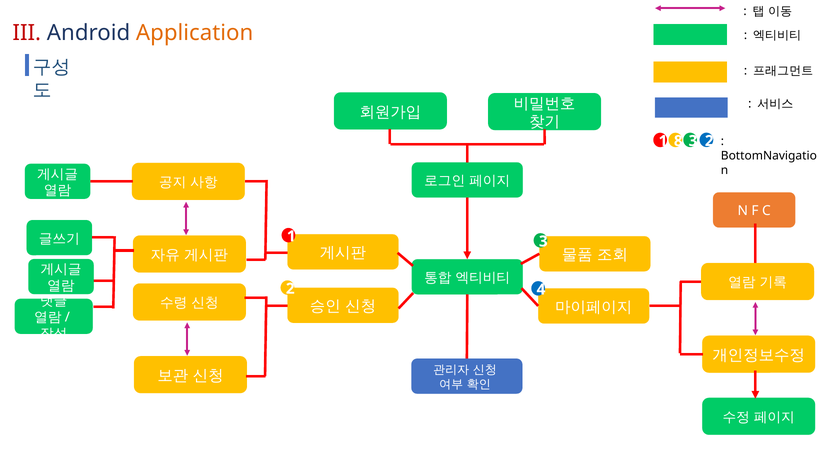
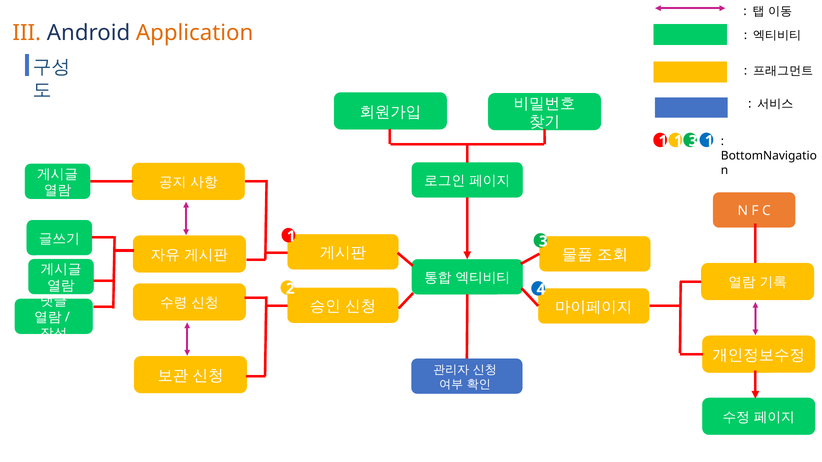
III colour: red -> orange
1 8: 8 -> 1
3 2: 2 -> 1
